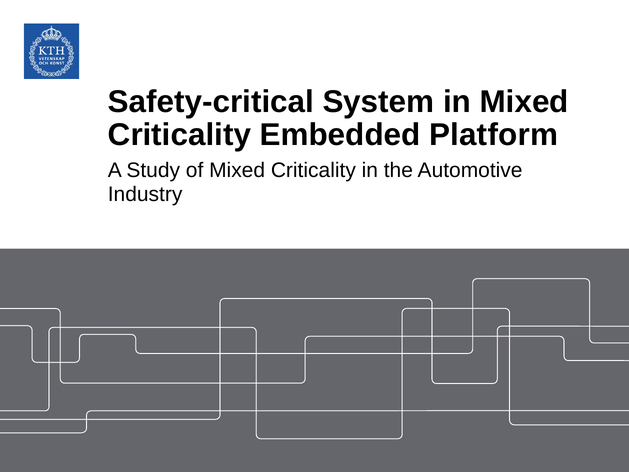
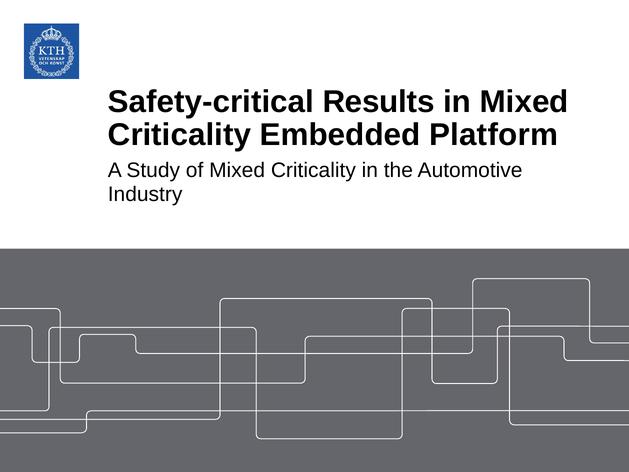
System: System -> Results
